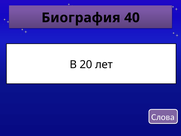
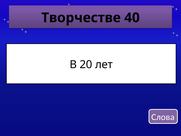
Биография: Биография -> Творчестве
